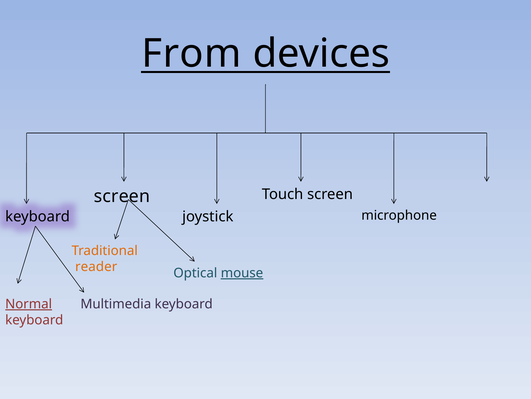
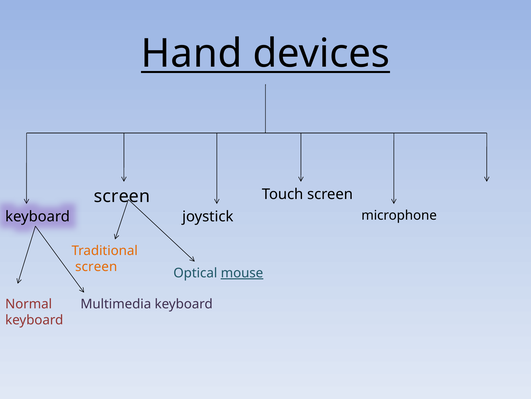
From: From -> Hand
reader at (96, 266): reader -> screen
Normal underline: present -> none
